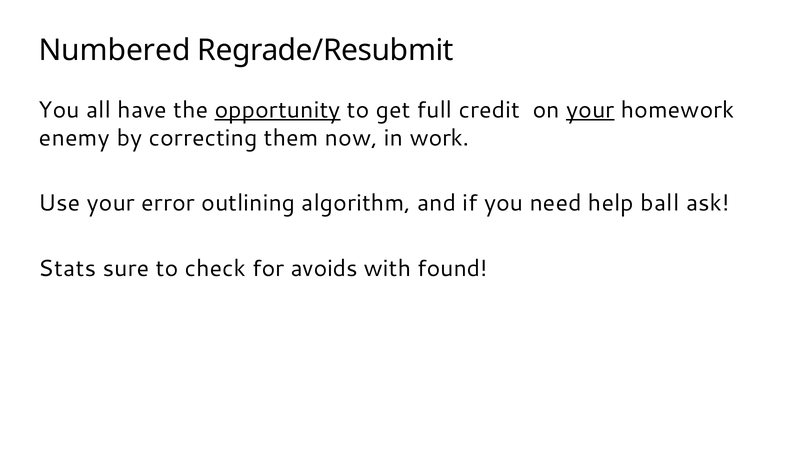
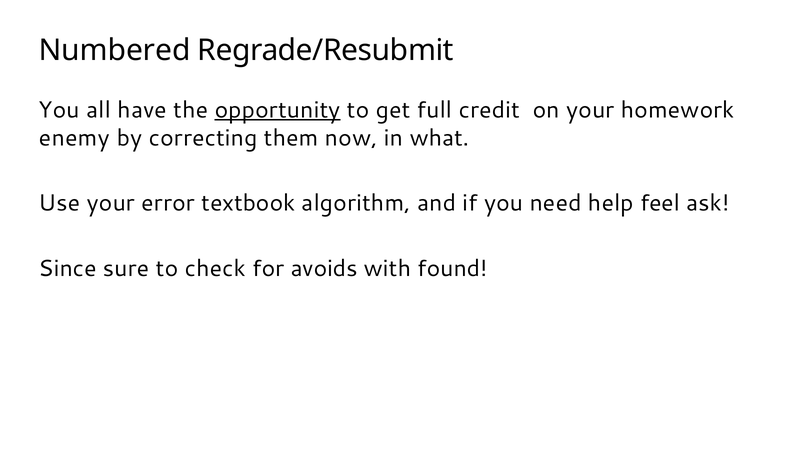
your at (590, 110) underline: present -> none
work: work -> what
outlining: outlining -> textbook
ball: ball -> feel
Stats: Stats -> Since
